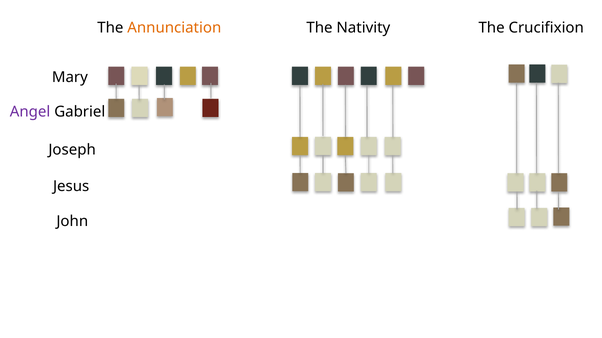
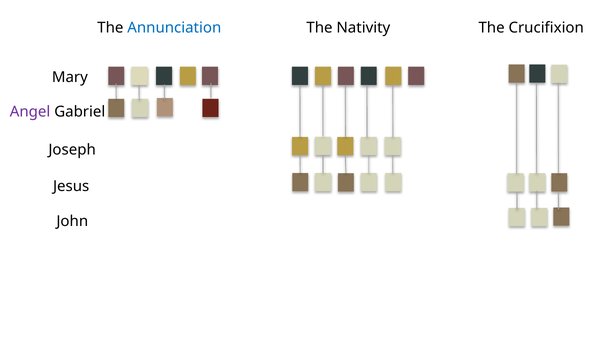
Annunciation colour: orange -> blue
